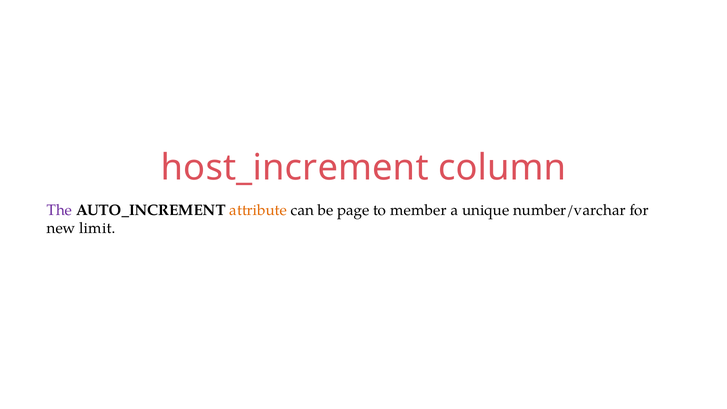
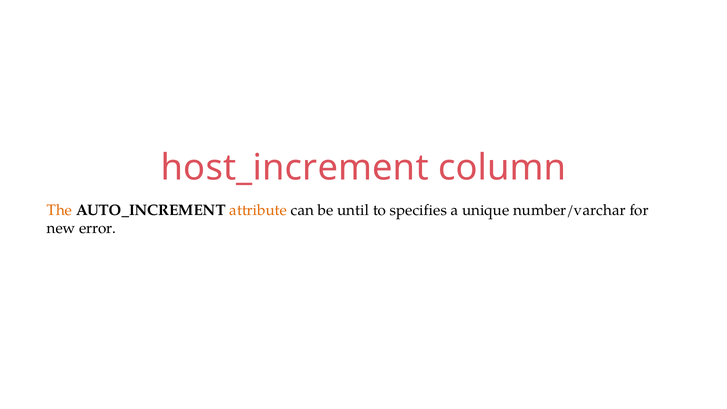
The colour: purple -> orange
page: page -> until
member: member -> specifies
limit: limit -> error
